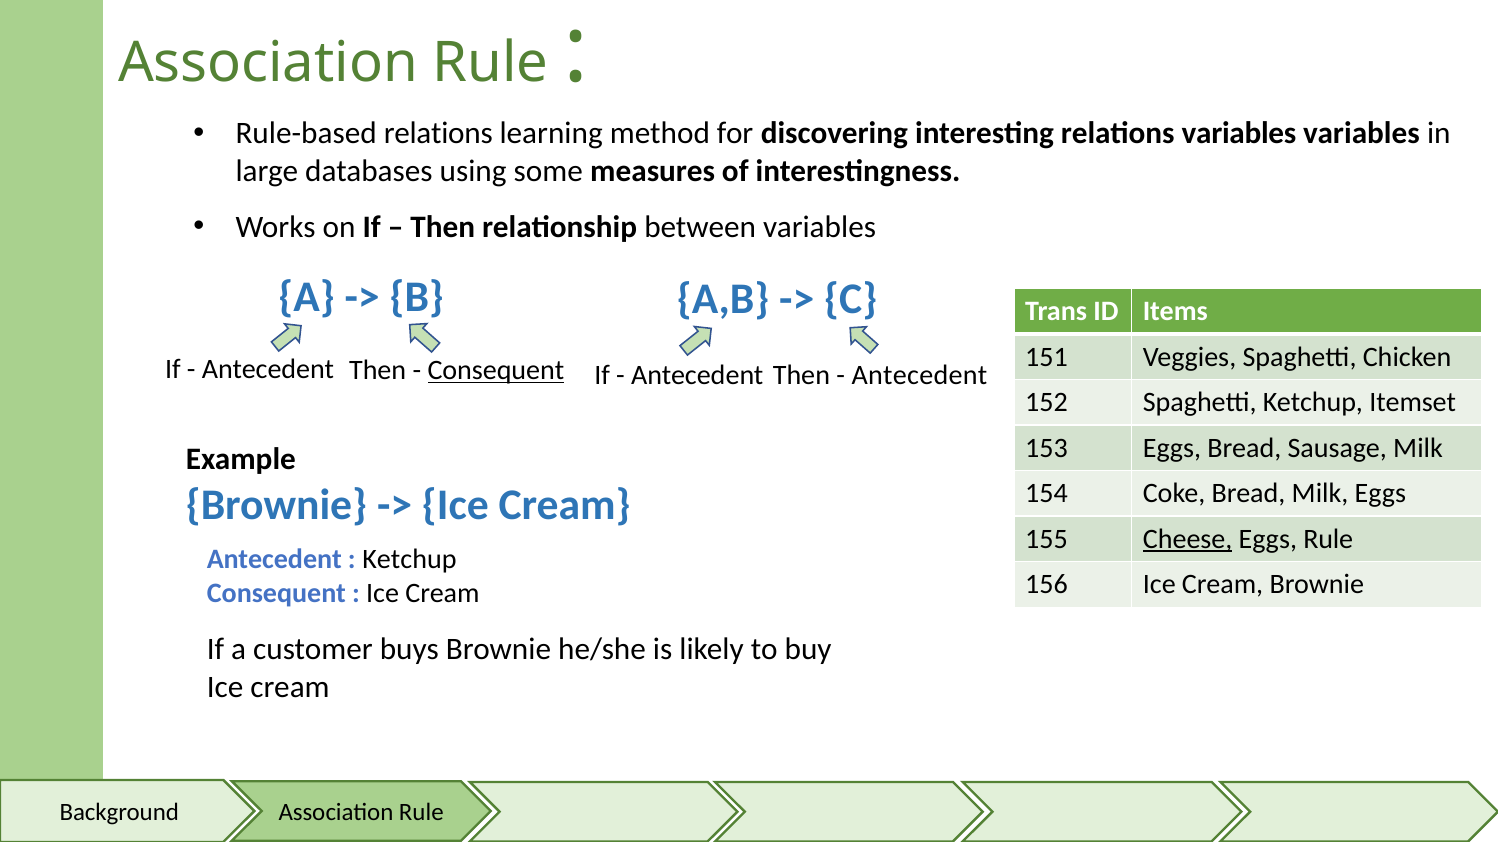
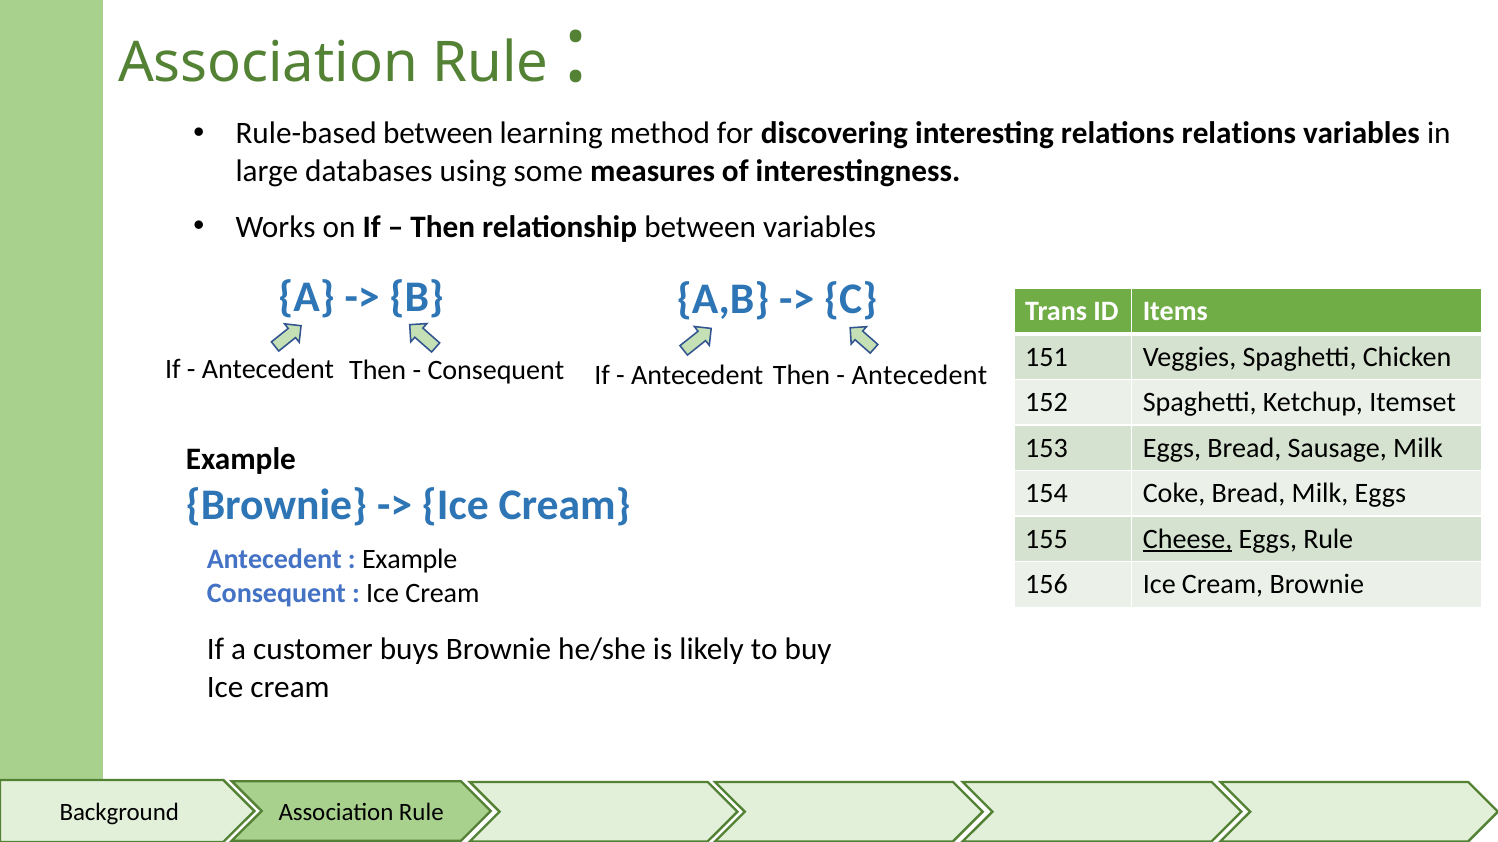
Rule-based relations: relations -> between
relations variables: variables -> relations
Consequent at (496, 371) underline: present -> none
Ketchup at (409, 560): Ketchup -> Example
